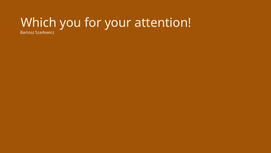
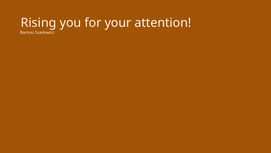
Which: Which -> Rising
